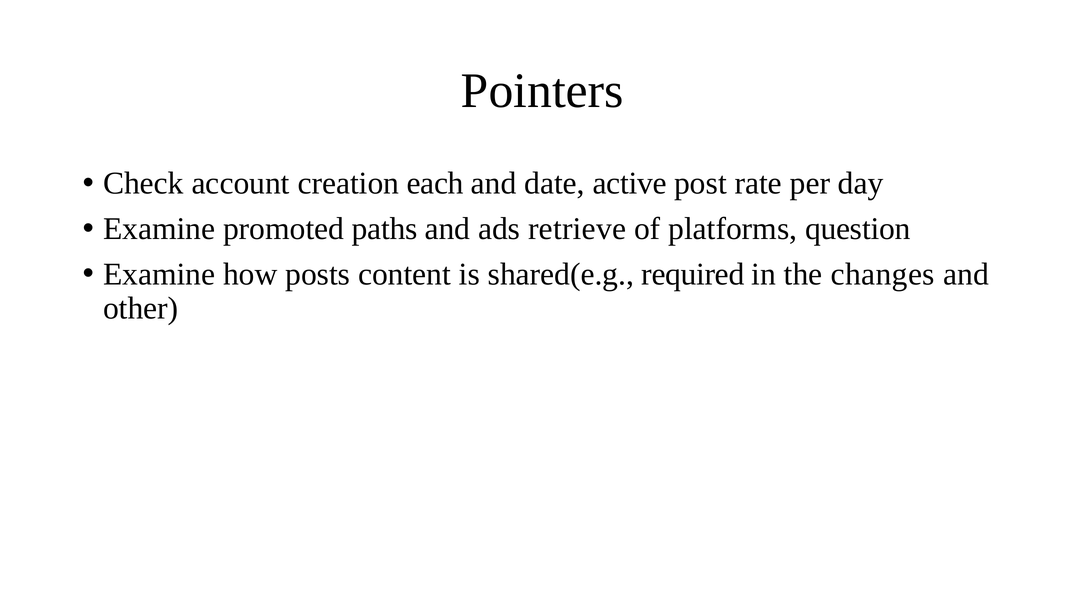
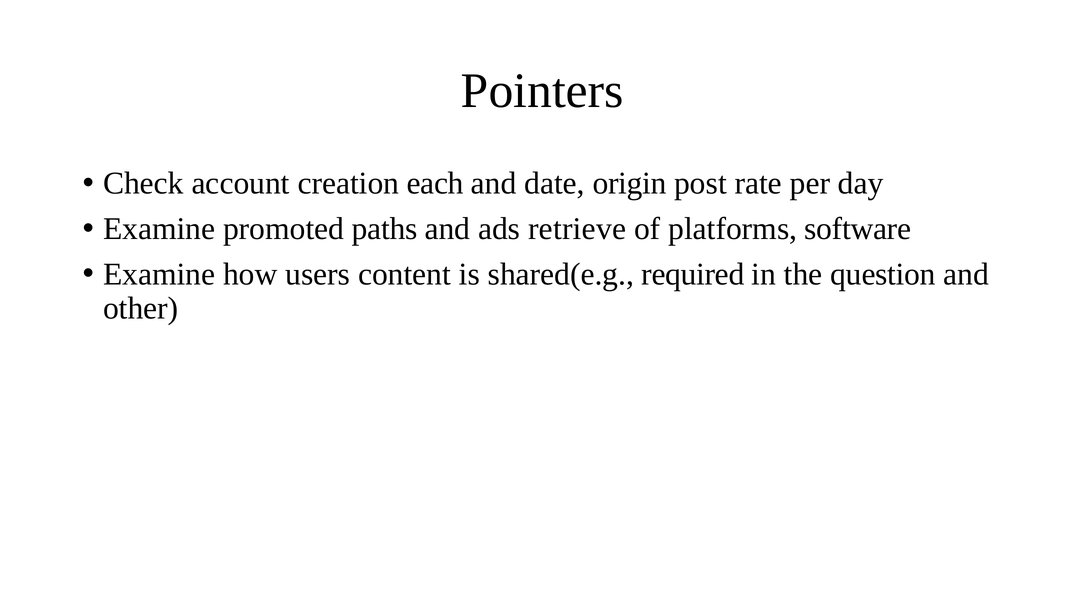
active: active -> origin
question: question -> software
posts: posts -> users
changes: changes -> question
